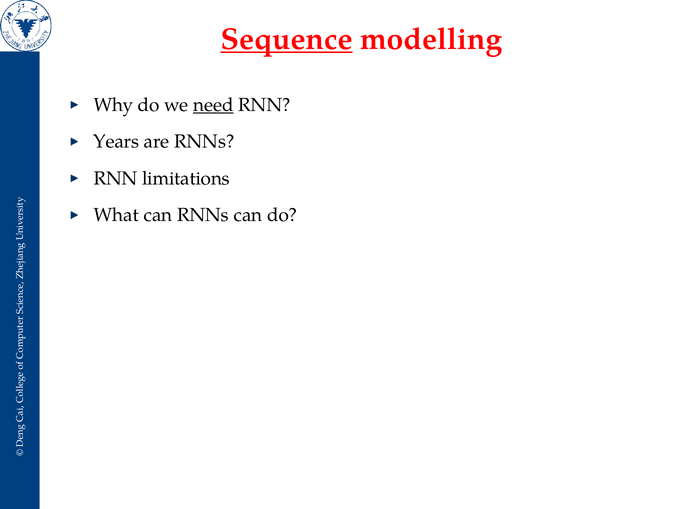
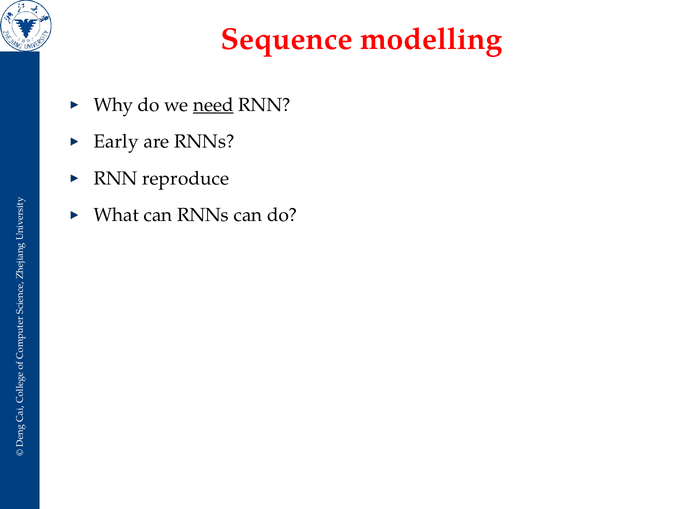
Sequence underline: present -> none
Years: Years -> Early
limitations: limitations -> reproduce
